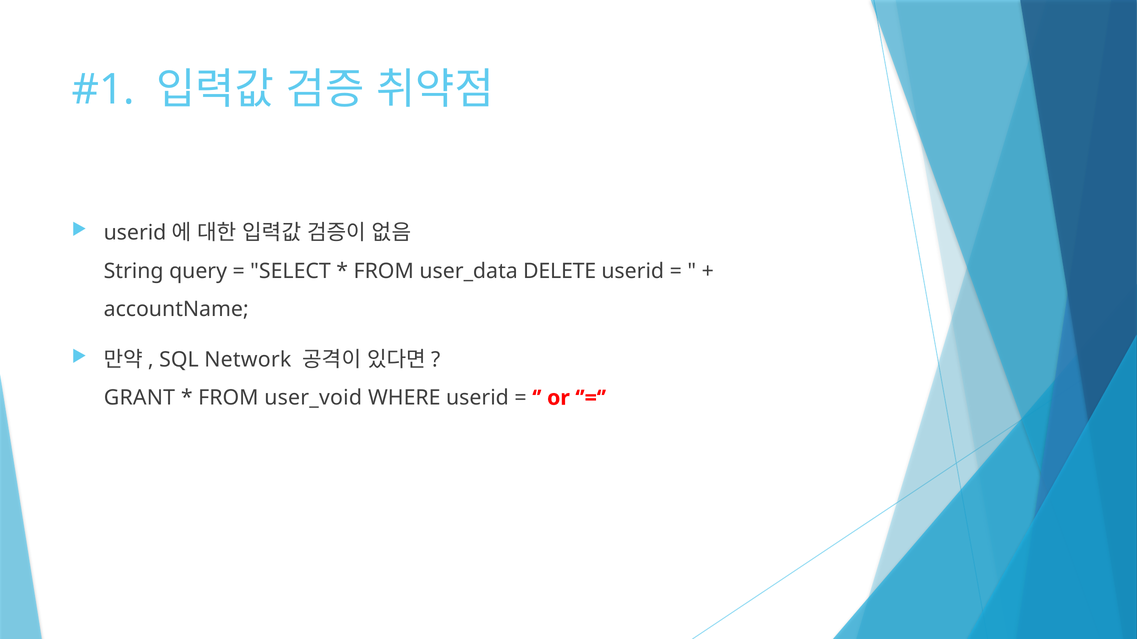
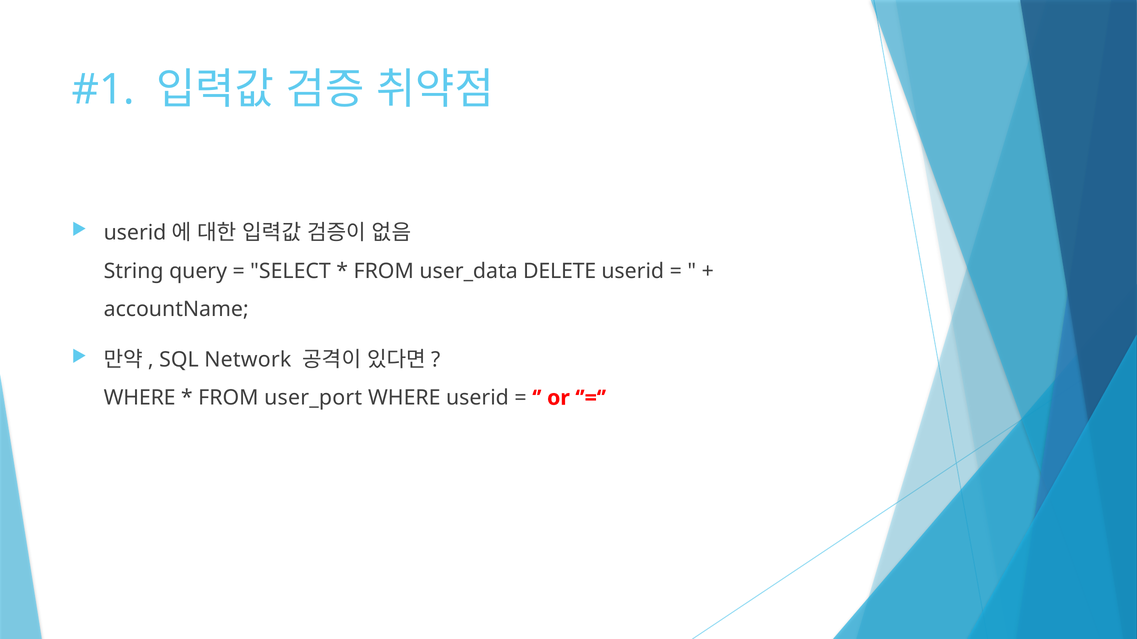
GRANT at (139, 398): GRANT -> WHERE
user_void: user_void -> user_port
